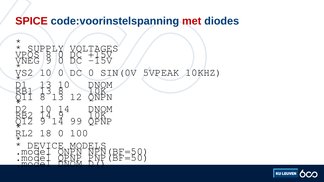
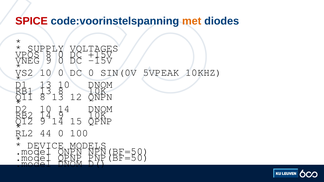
met colour: red -> orange
99: 99 -> 15
18: 18 -> 44
